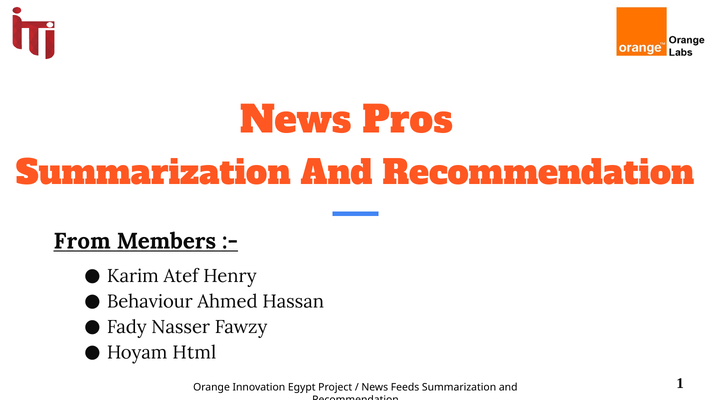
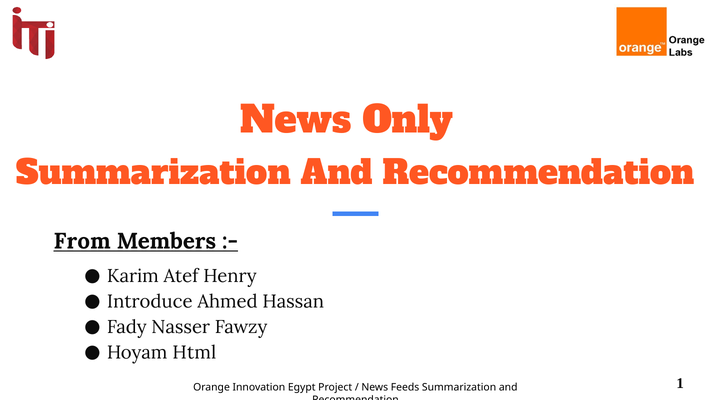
Pros: Pros -> Only
Behaviour: Behaviour -> Introduce
